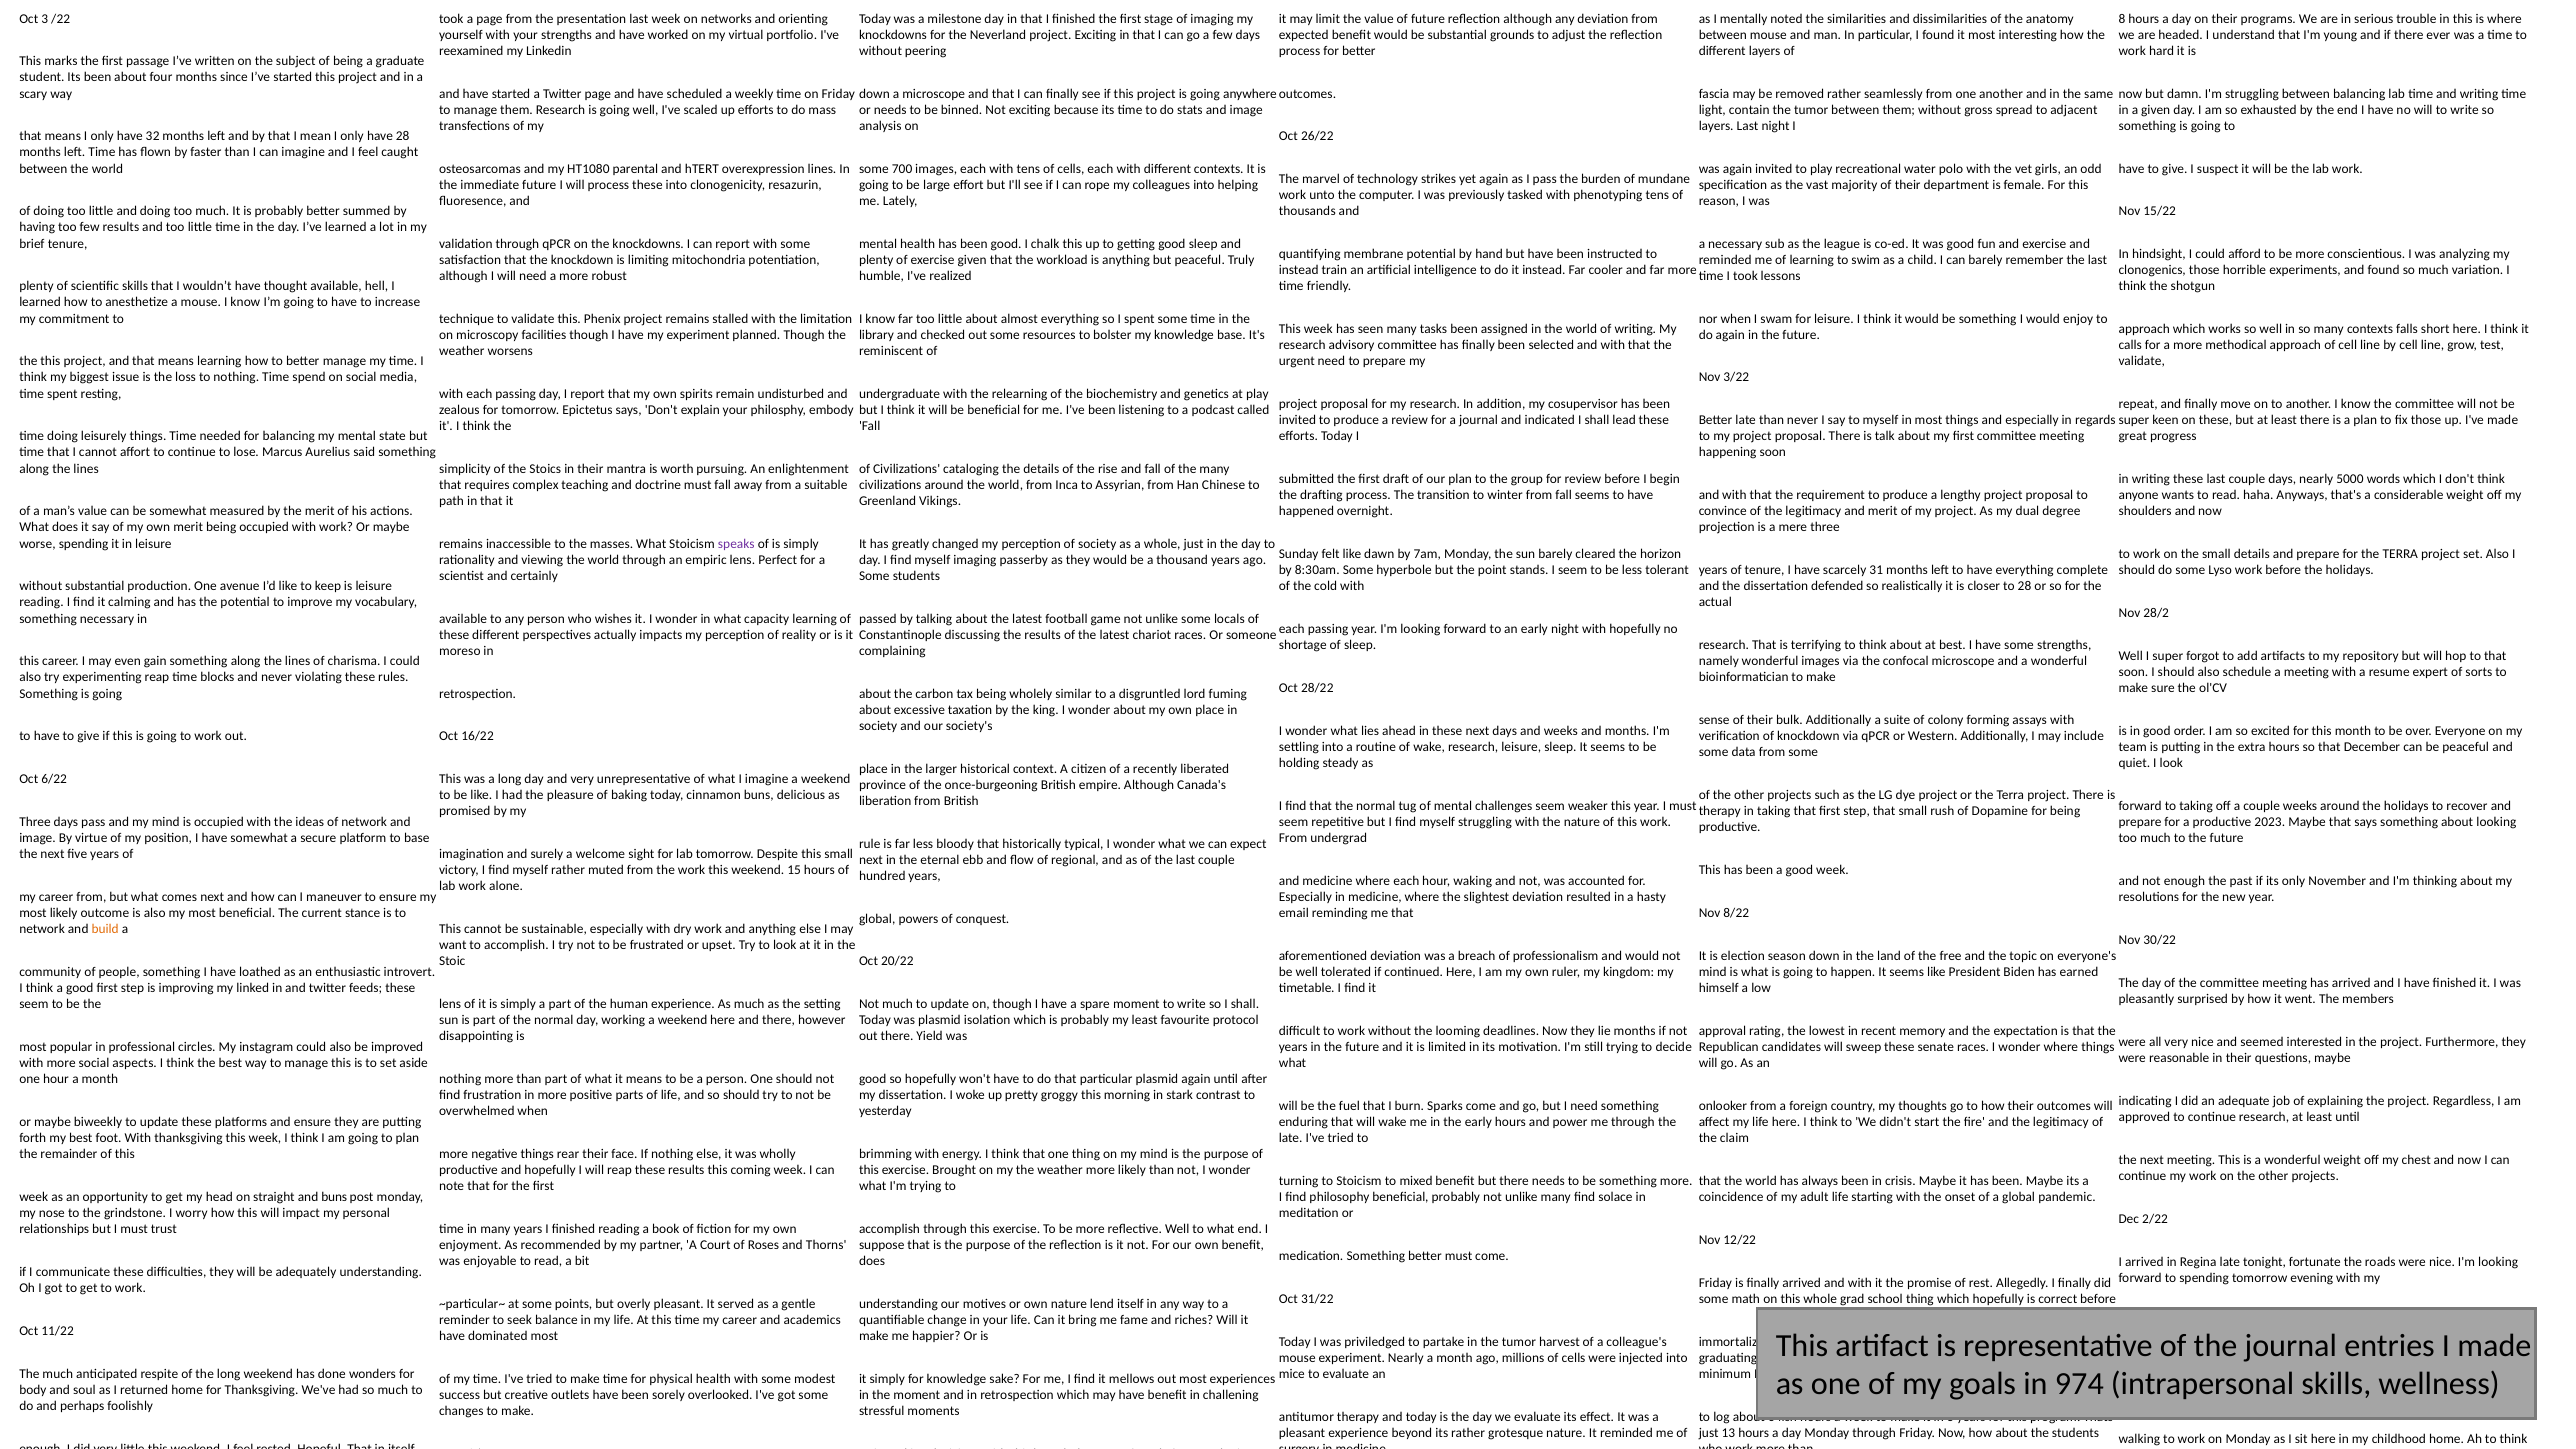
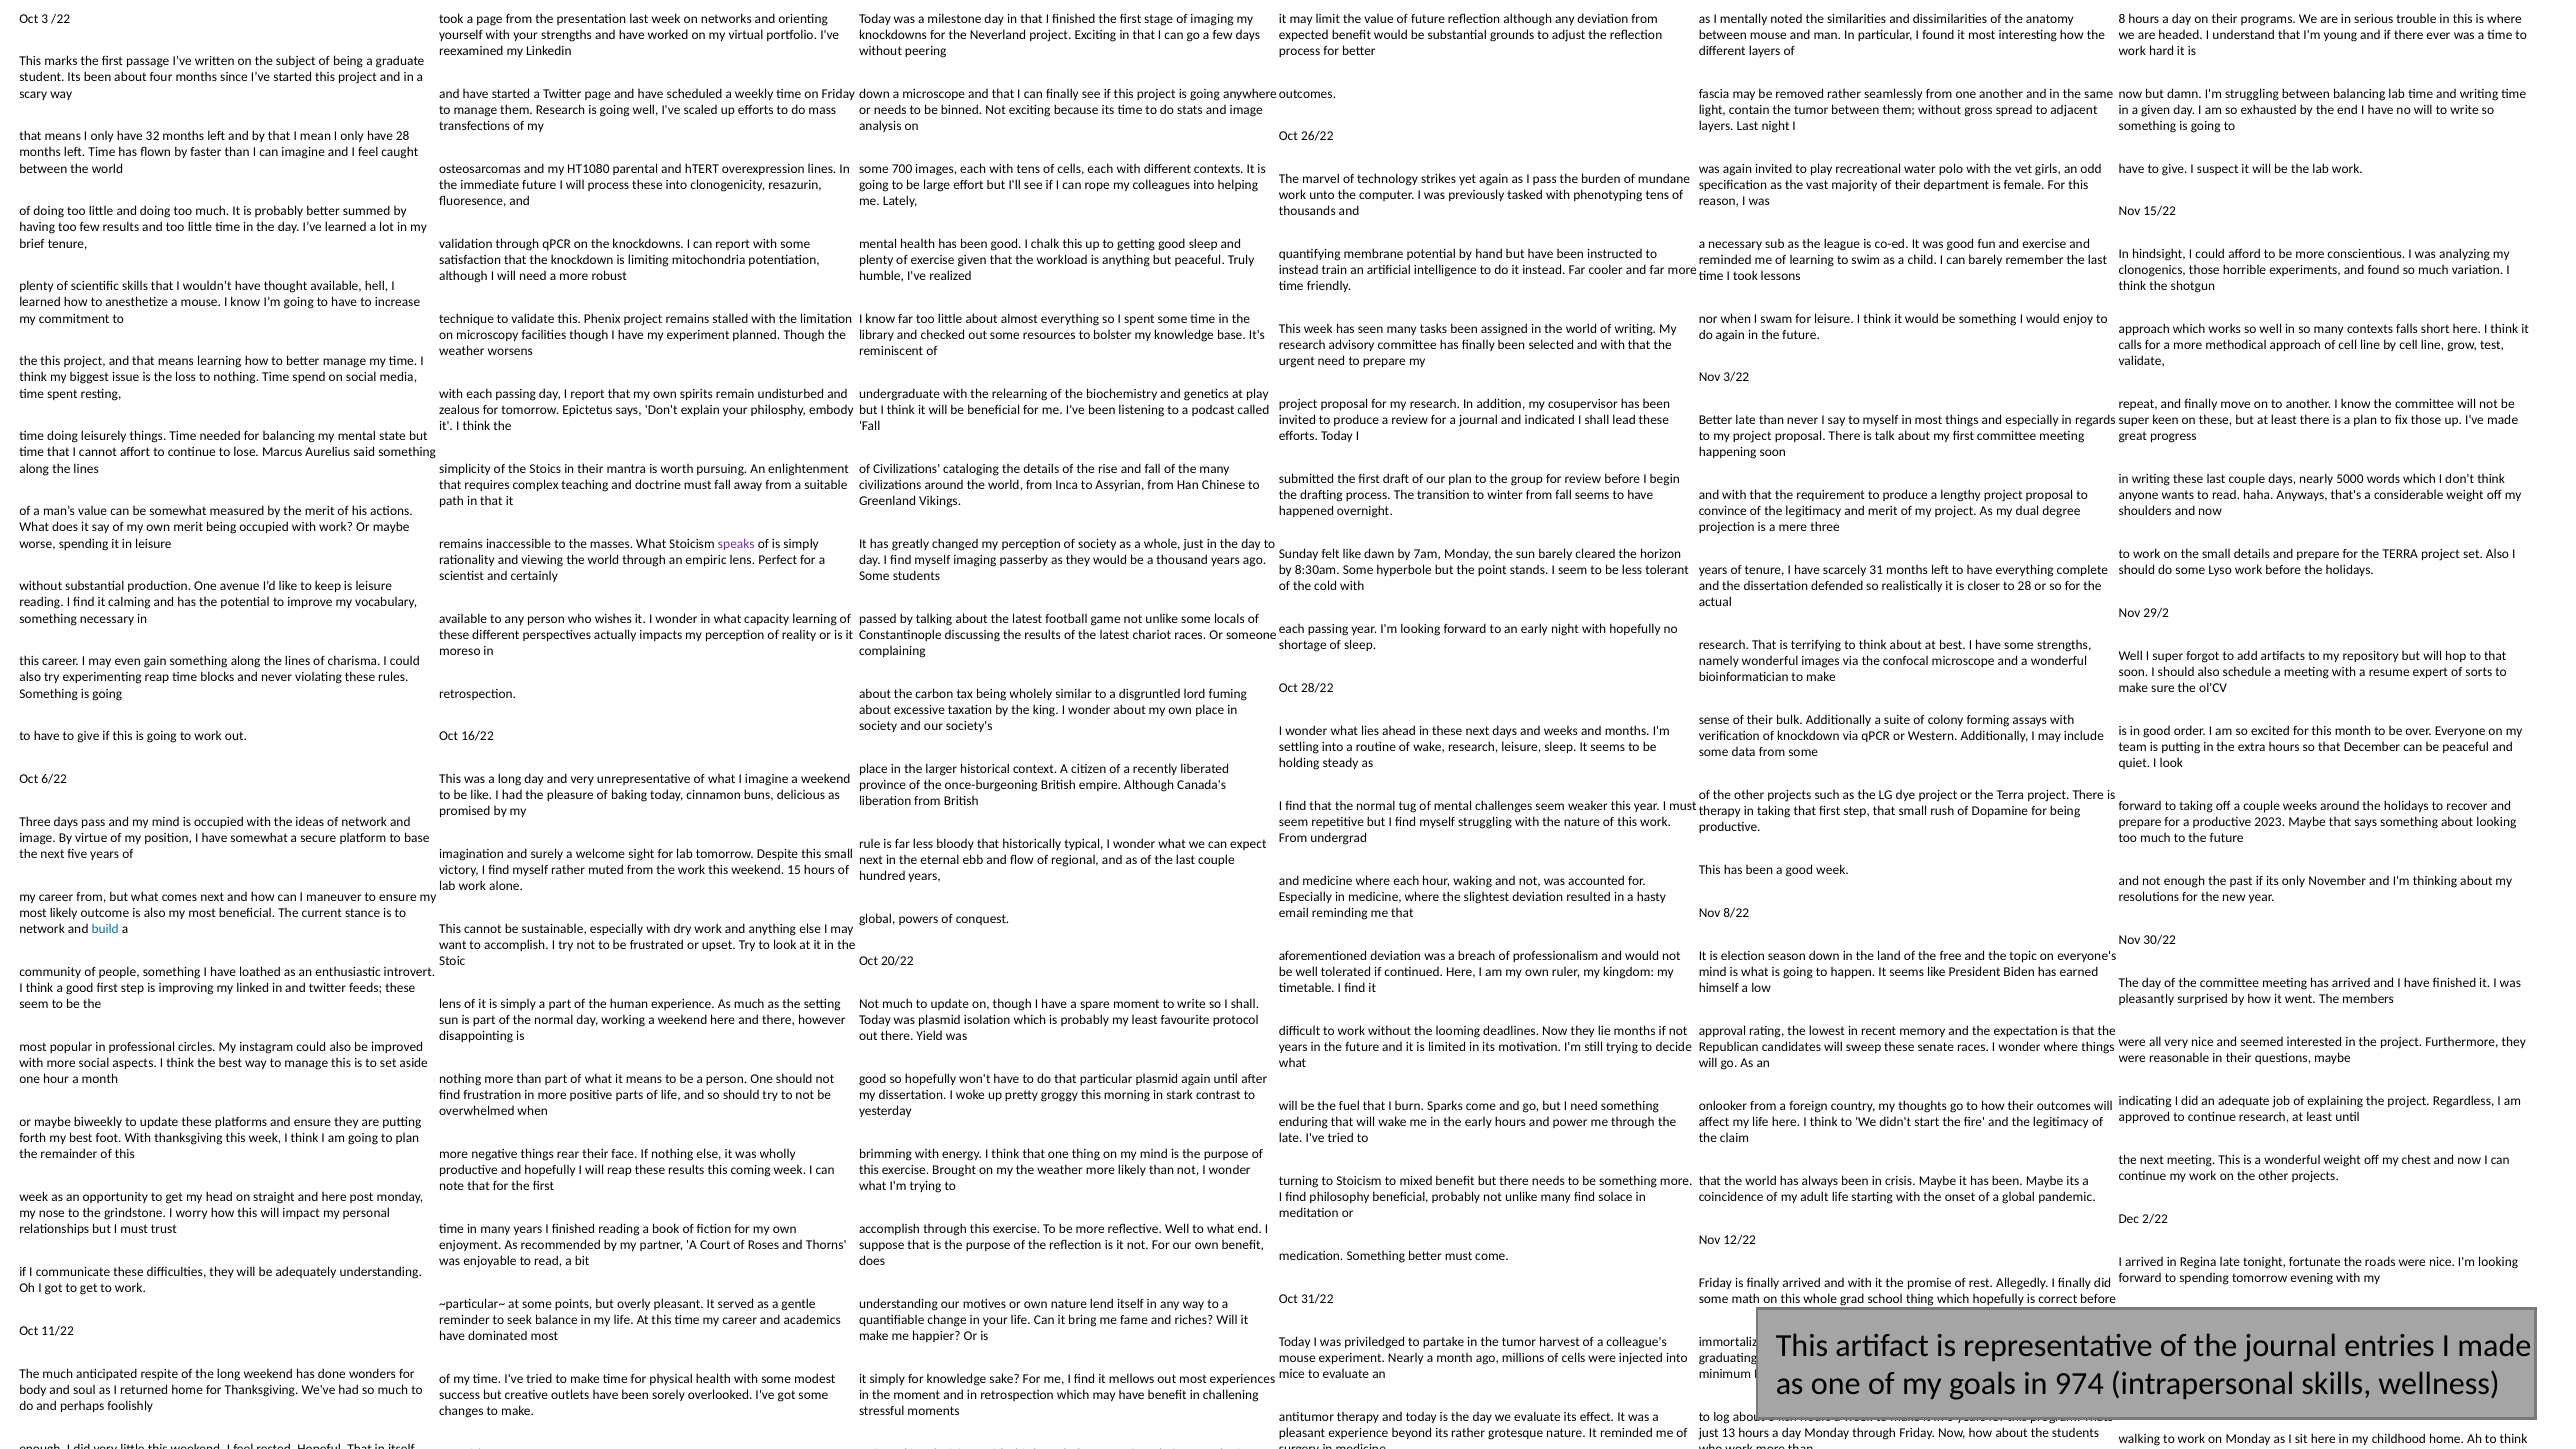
28/2: 28/2 -> 29/2
build colour: orange -> blue
and buns: buns -> here
